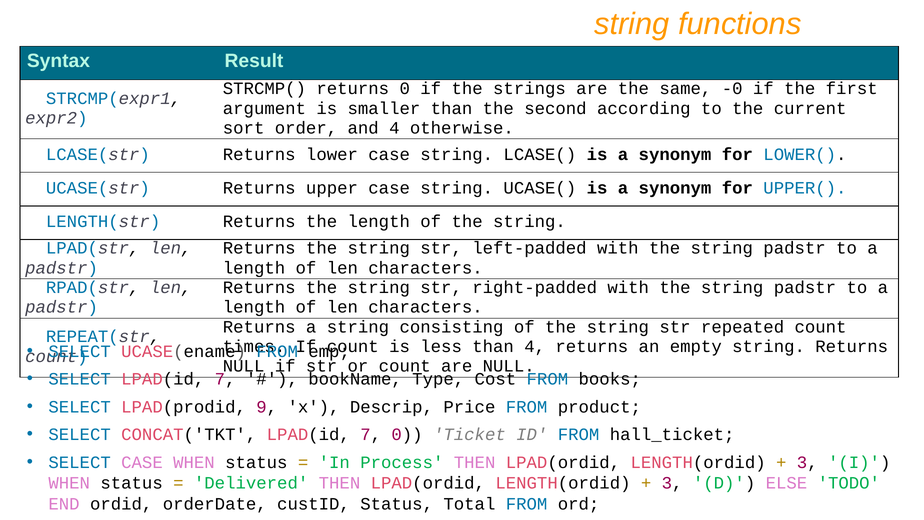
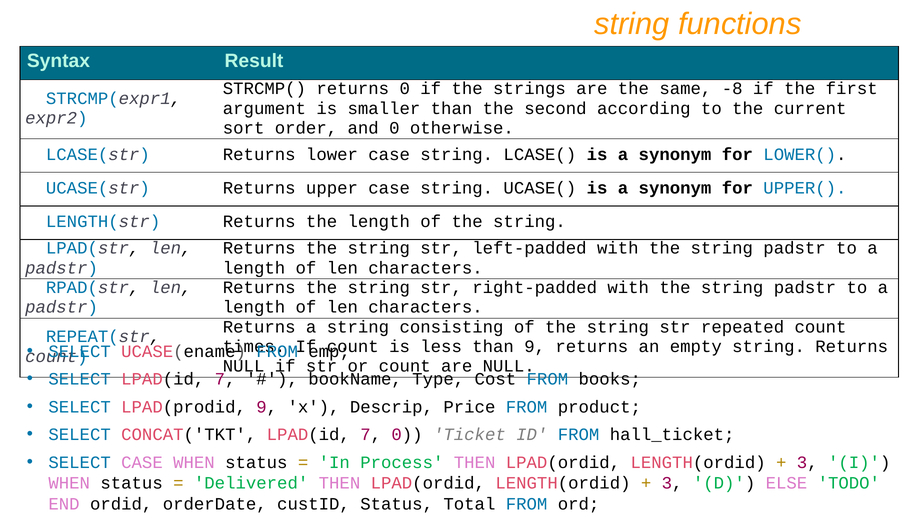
-0: -0 -> -8
and 4: 4 -> 0
than 4: 4 -> 9
